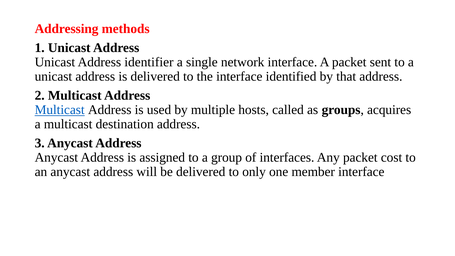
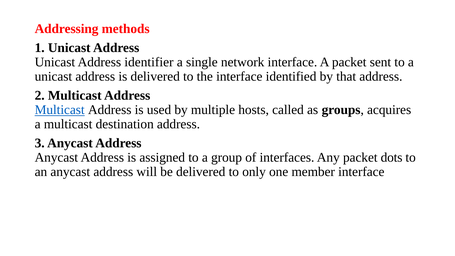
cost: cost -> dots
